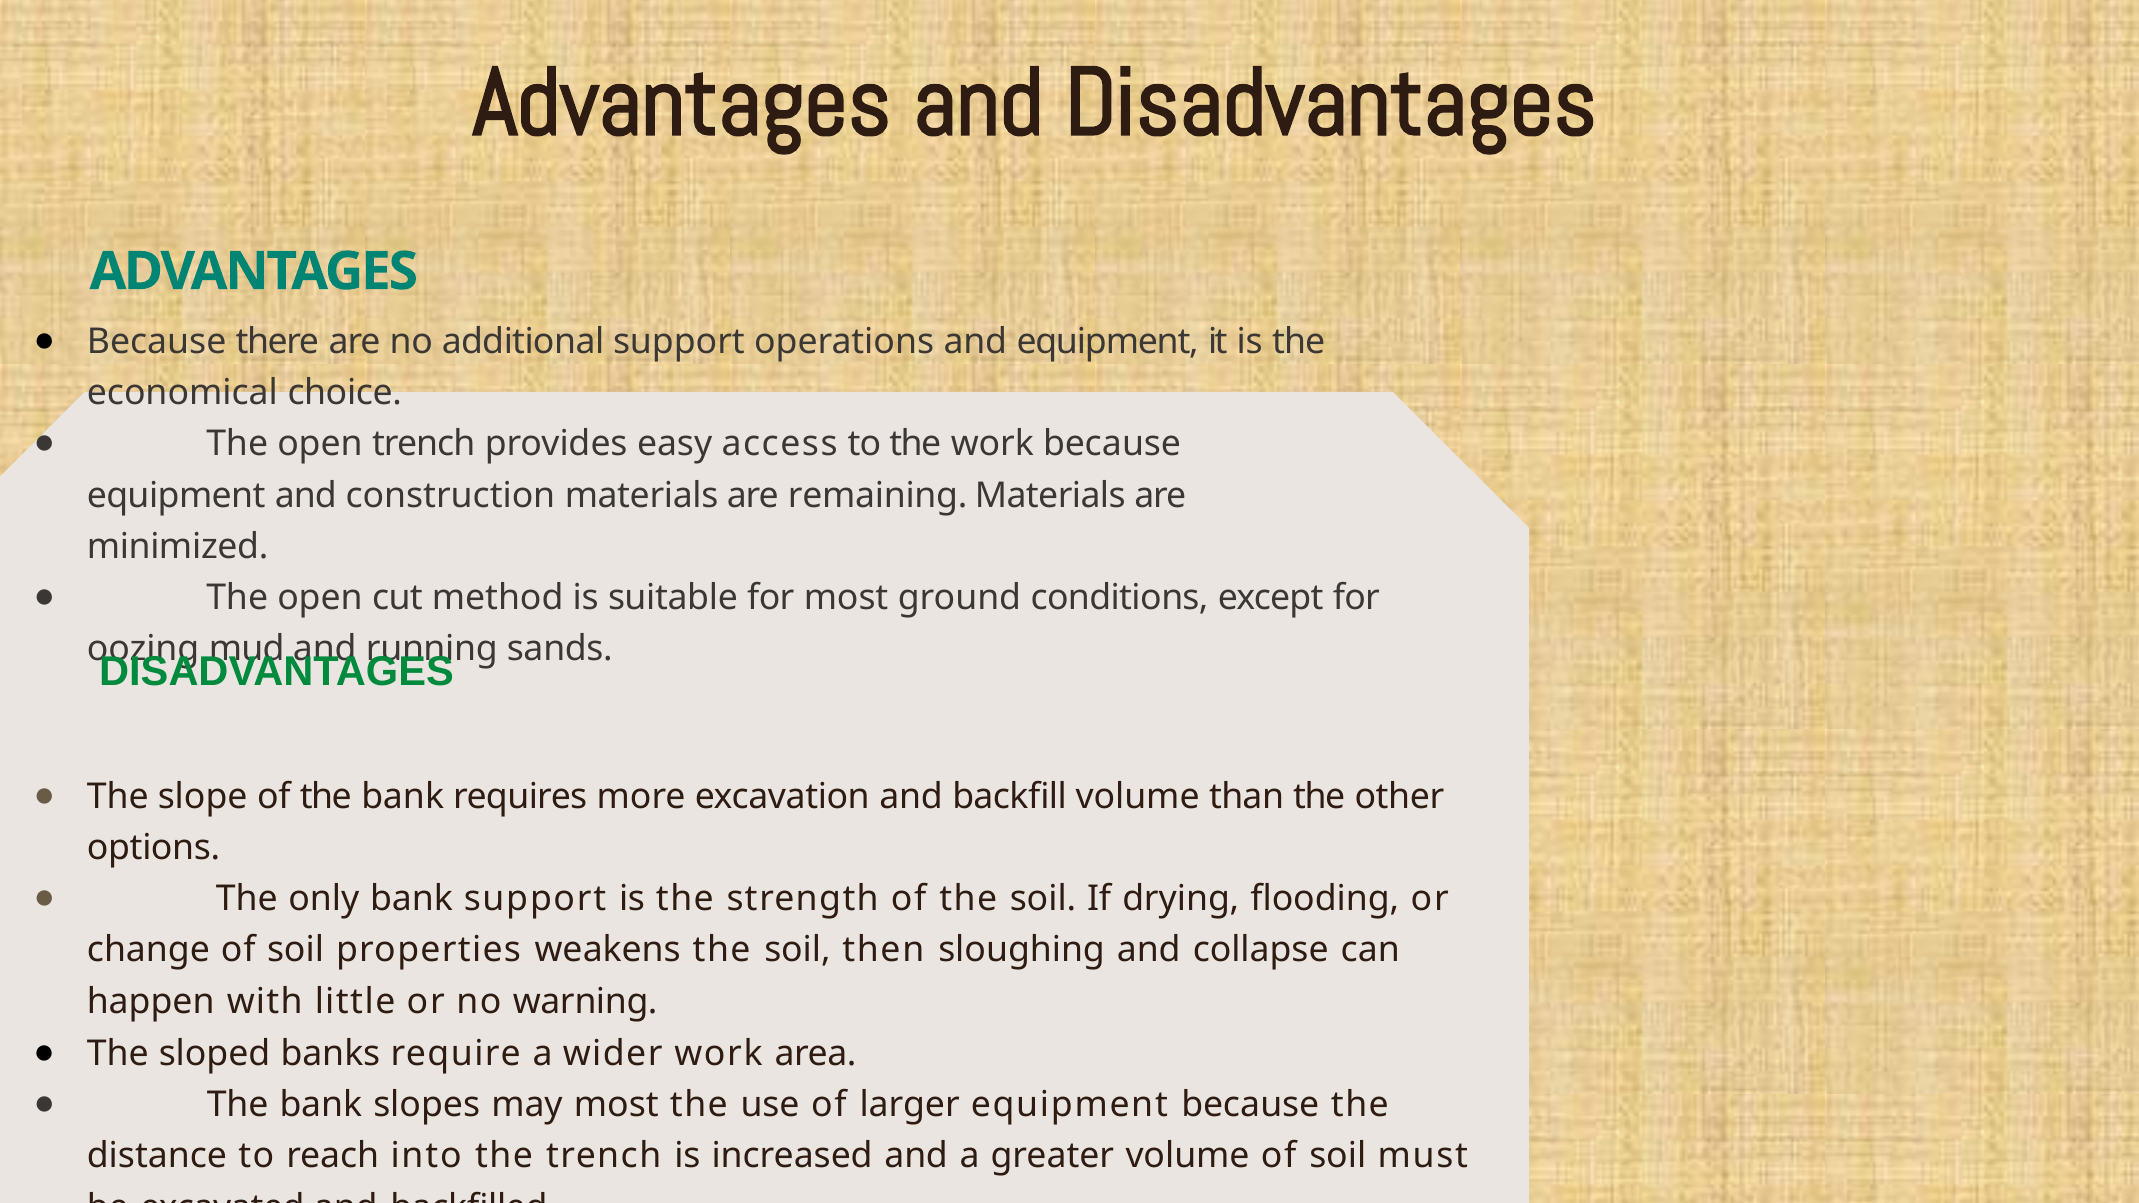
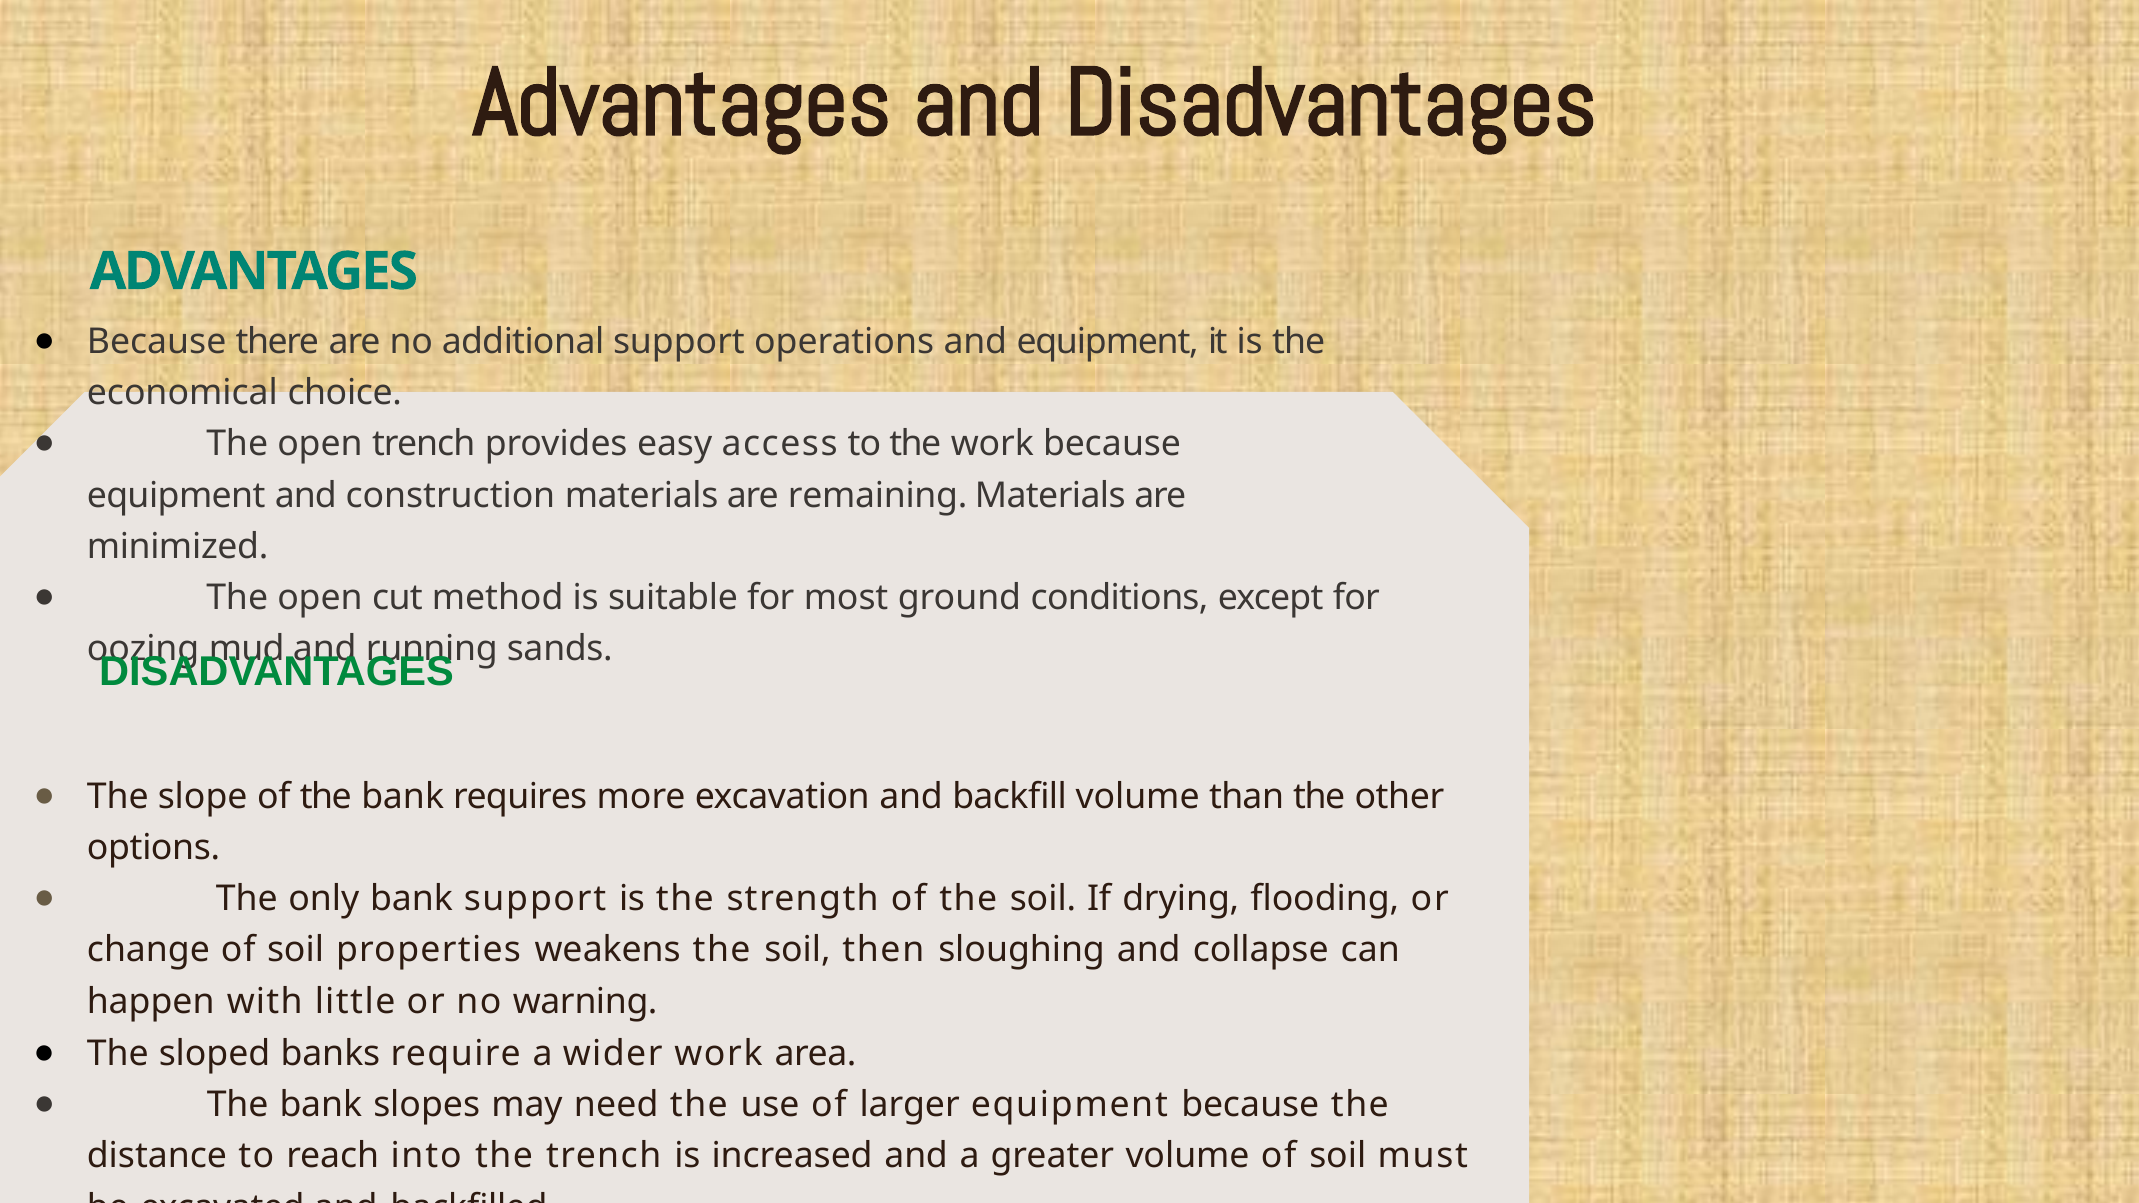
may most: most -> need
